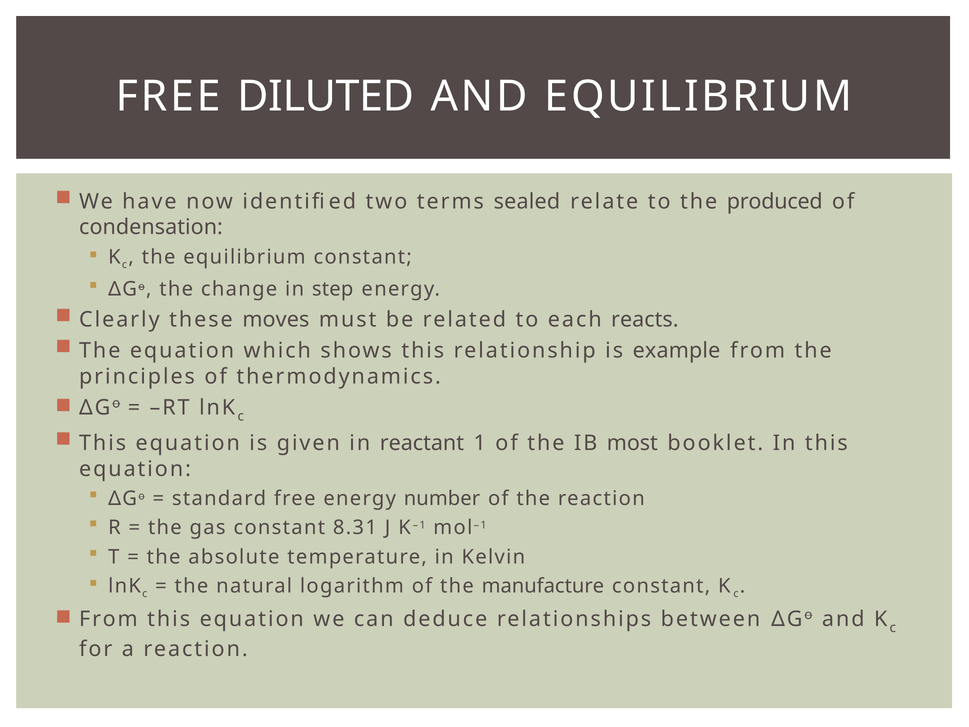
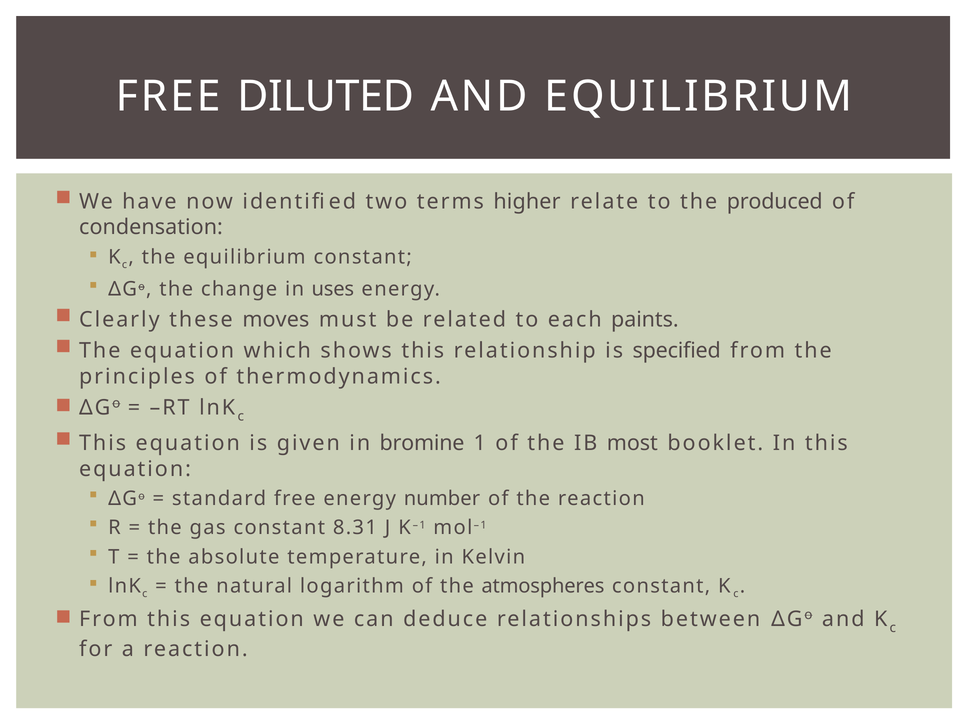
sealed: sealed -> higher
step: step -> uses
reacts: reacts -> paints
example: example -> specified
reactant: reactant -> bromine
manufacture: manufacture -> atmospheres
